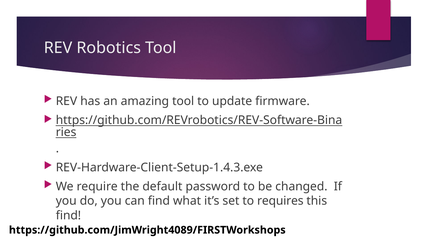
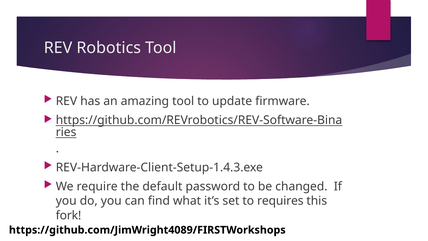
find at (68, 215): find -> fork
